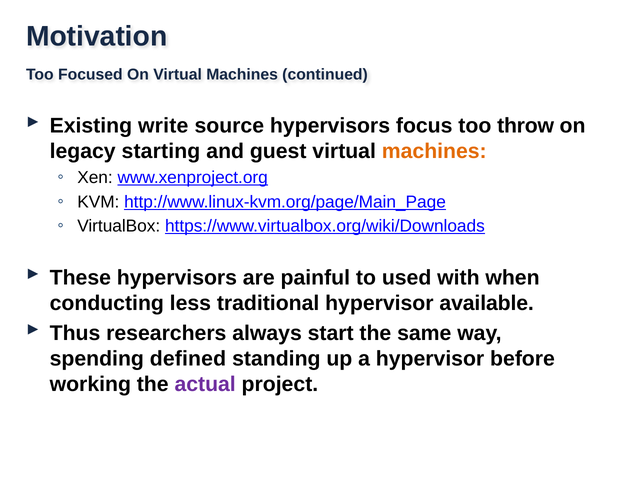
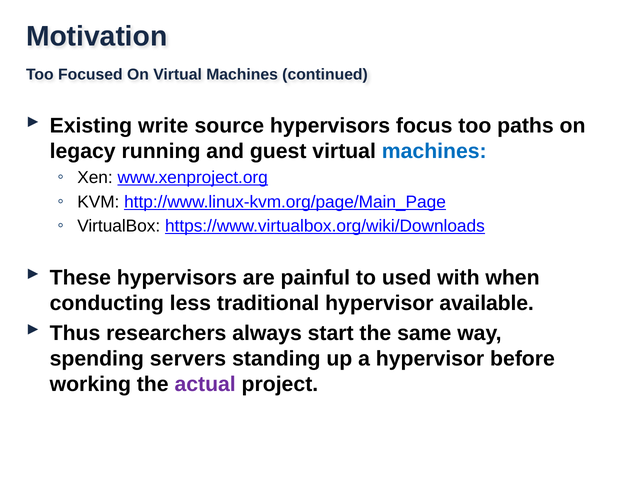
throw: throw -> paths
starting: starting -> running
machines at (434, 151) colour: orange -> blue
defined: defined -> servers
